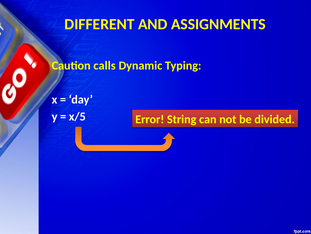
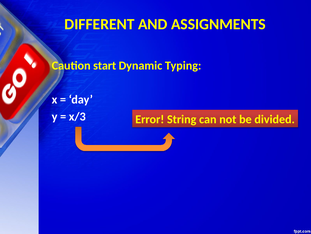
calls: calls -> start
x/5: x/5 -> x/3
